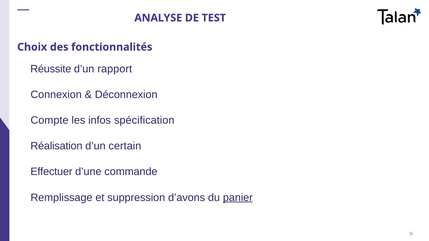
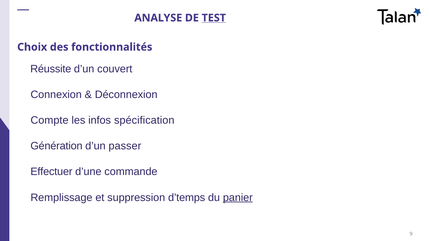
TEST underline: none -> present
rapport: rapport -> couvert
Réalisation: Réalisation -> Génération
certain: certain -> passer
d’avons: d’avons -> d’temps
